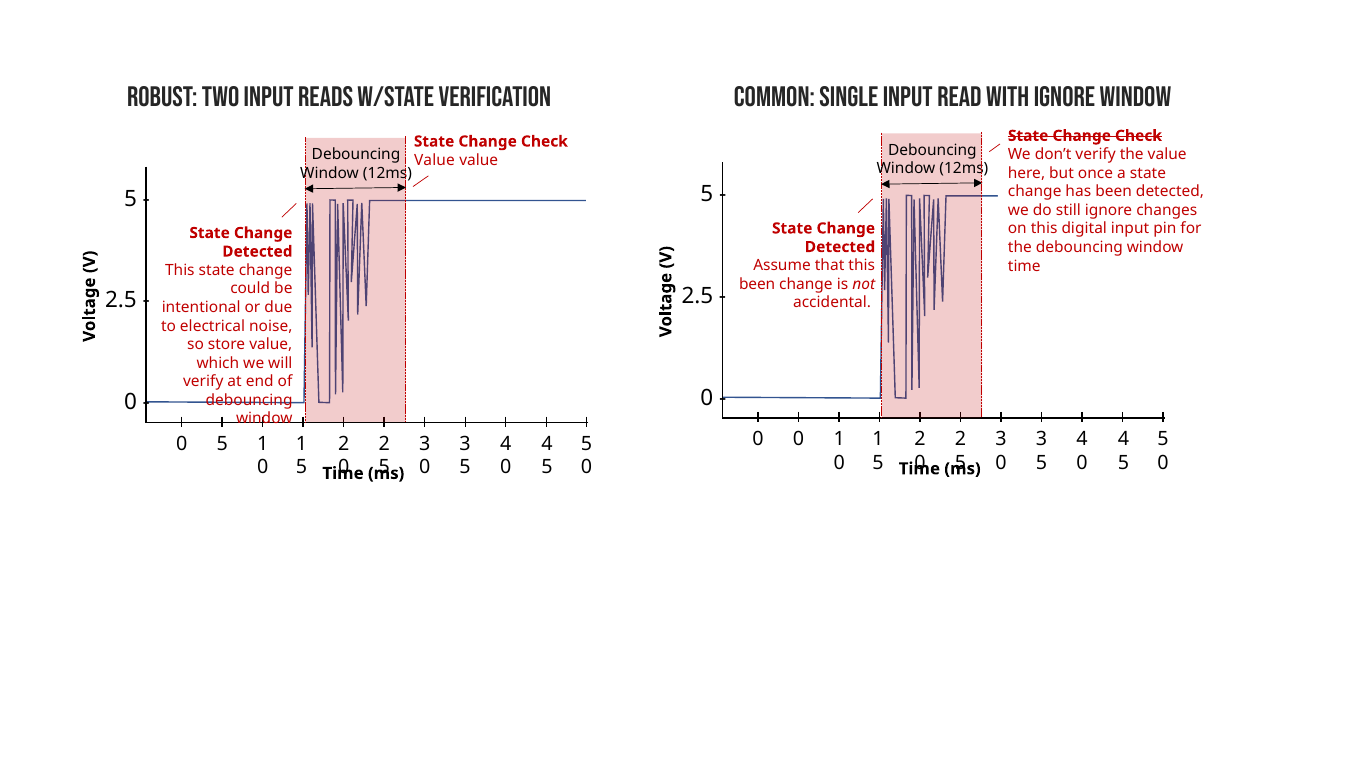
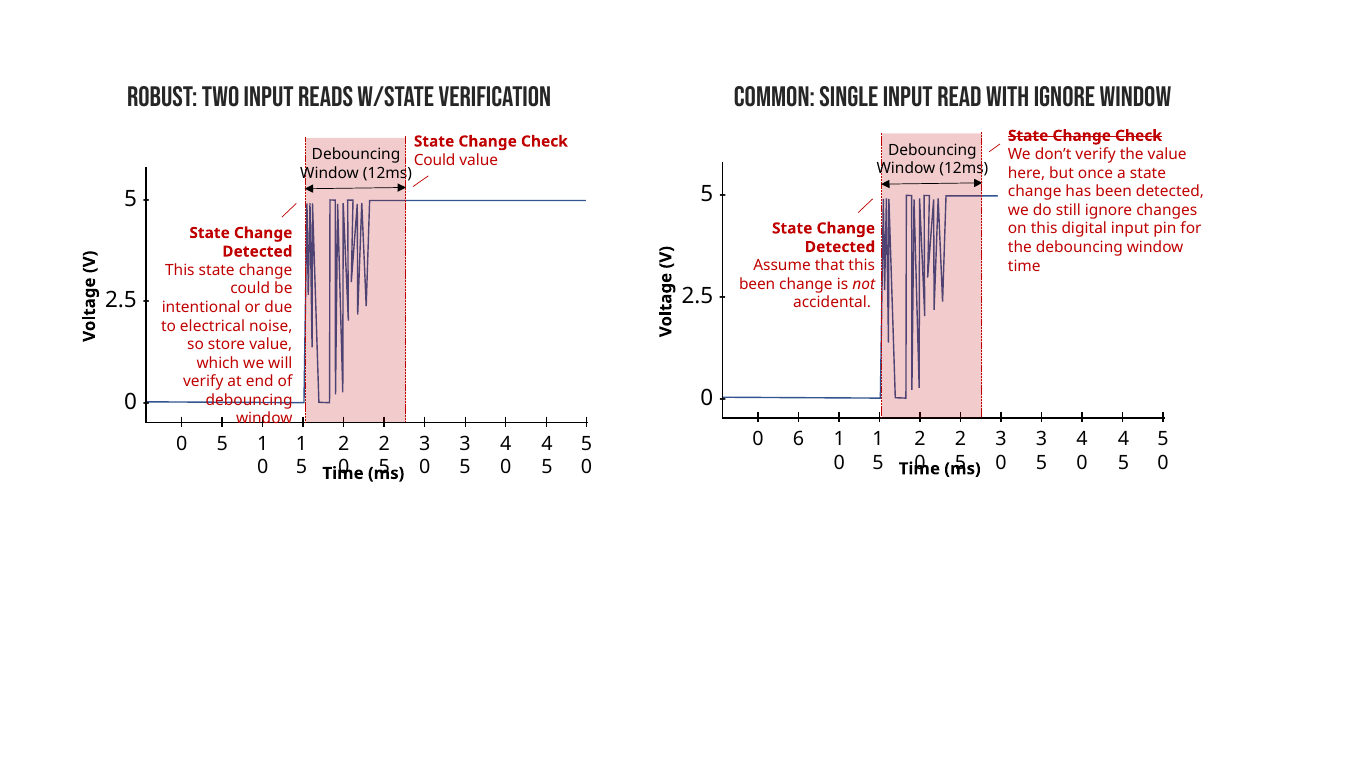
Value at (434, 160): Value -> Could
0 0: 0 -> 6
